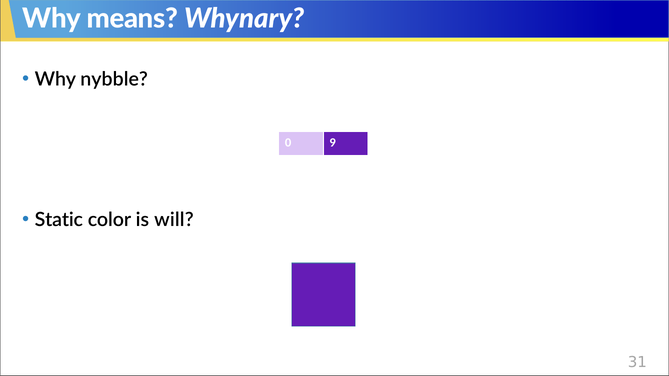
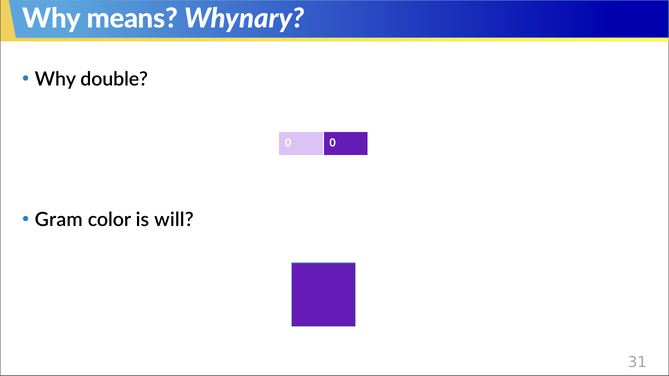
nybble: nybble -> double
0 9: 9 -> 0
Static: Static -> Gram
